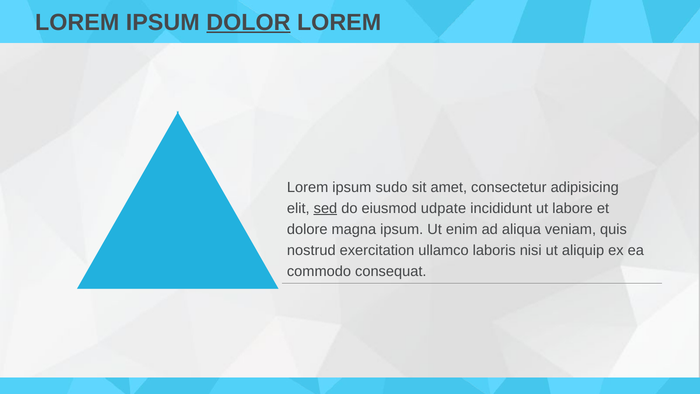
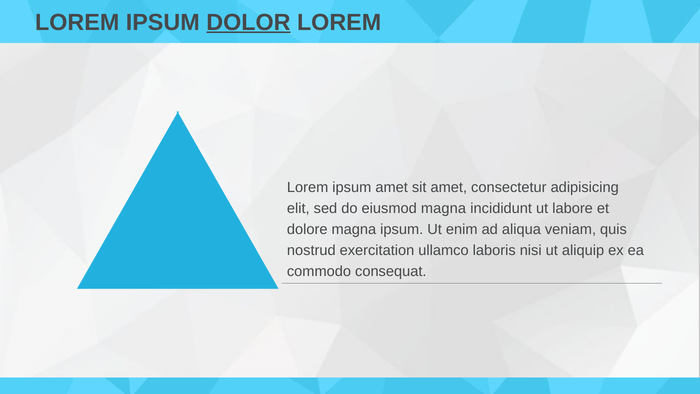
ipsum sudo: sudo -> amet
sed underline: present -> none
eiusmod udpate: udpate -> magna
